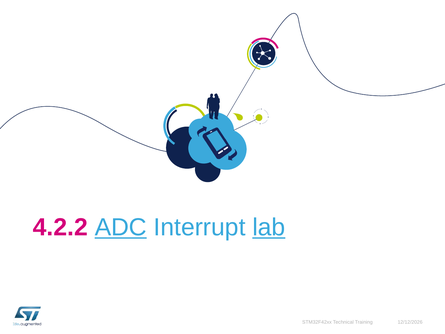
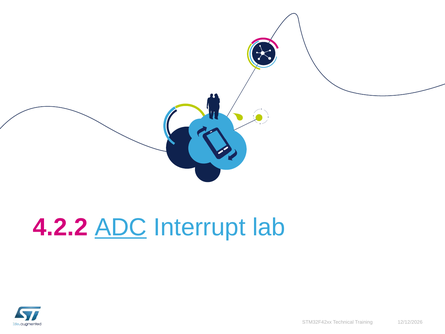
lab underline: present -> none
